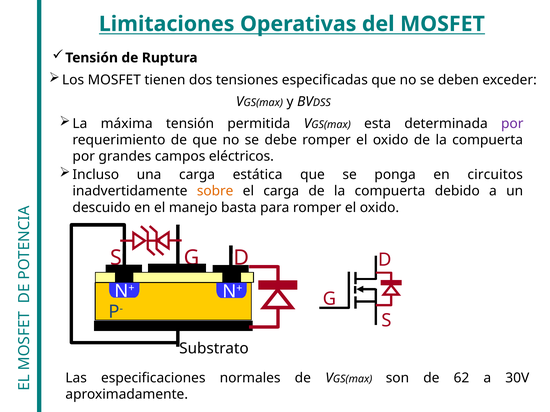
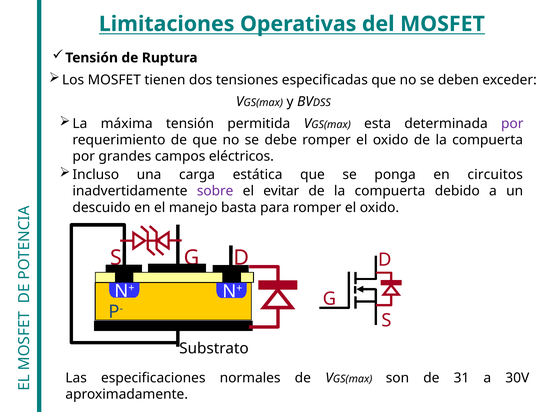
sobre colour: orange -> purple
el carga: carga -> evitar
62: 62 -> 31
